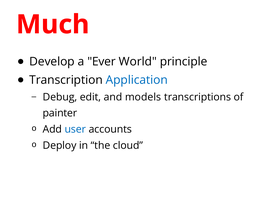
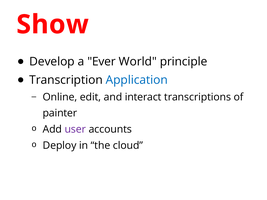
Much: Much -> Show
Debug: Debug -> Online
models: models -> interact
user colour: blue -> purple
